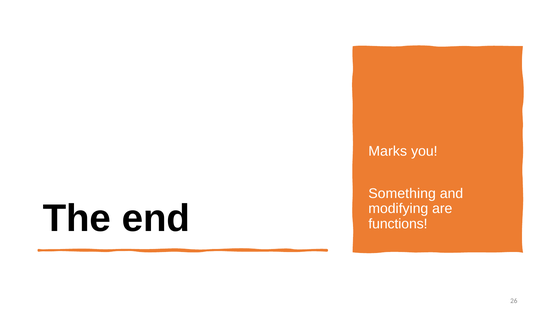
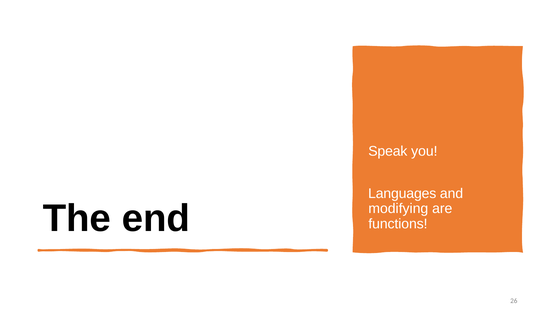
Marks: Marks -> Speak
Something: Something -> Languages
